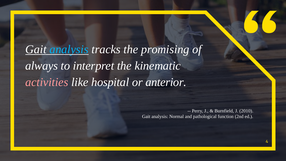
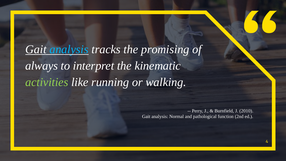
activities colour: pink -> light green
hospital: hospital -> running
anterior: anterior -> walking
